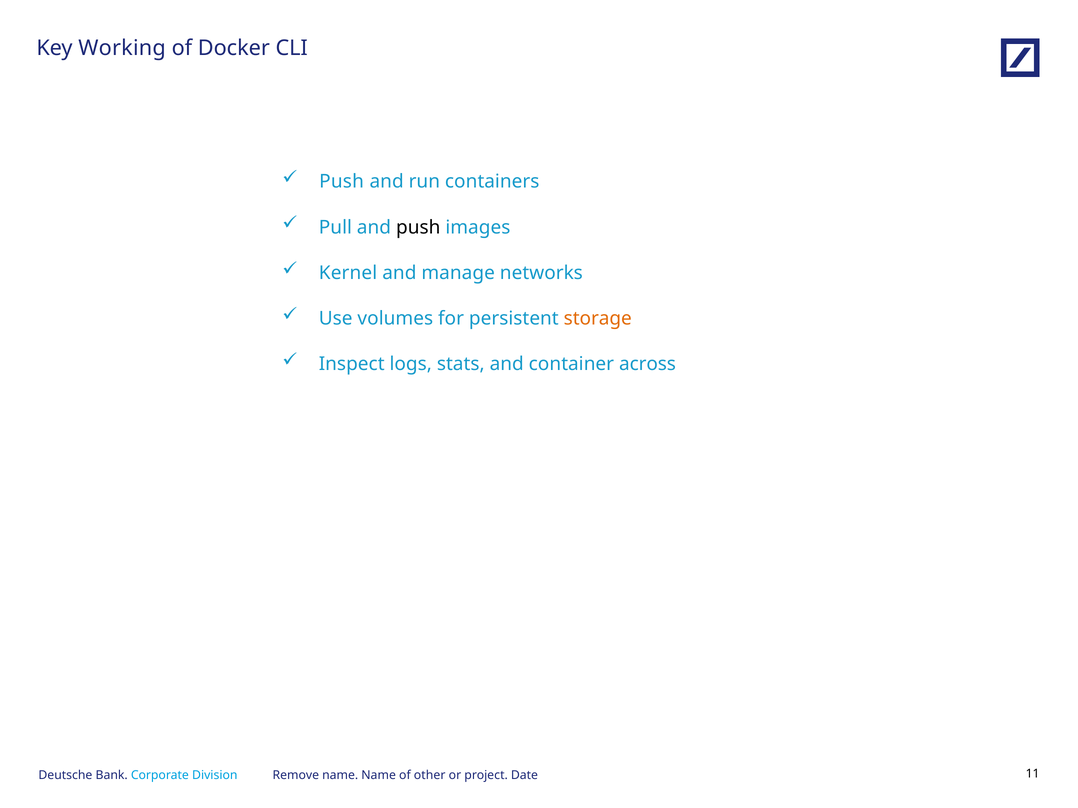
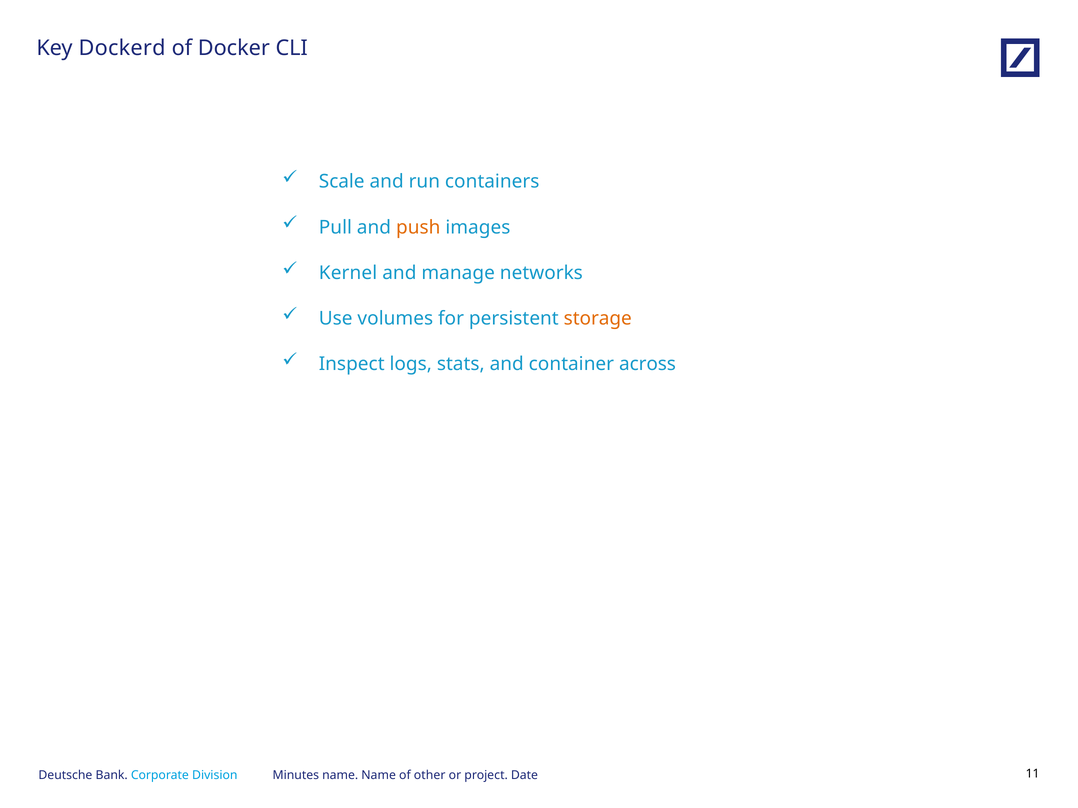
Working: Working -> Dockerd
Push at (342, 182): Push -> Scale
push at (418, 227) colour: black -> orange
Remove: Remove -> Minutes
